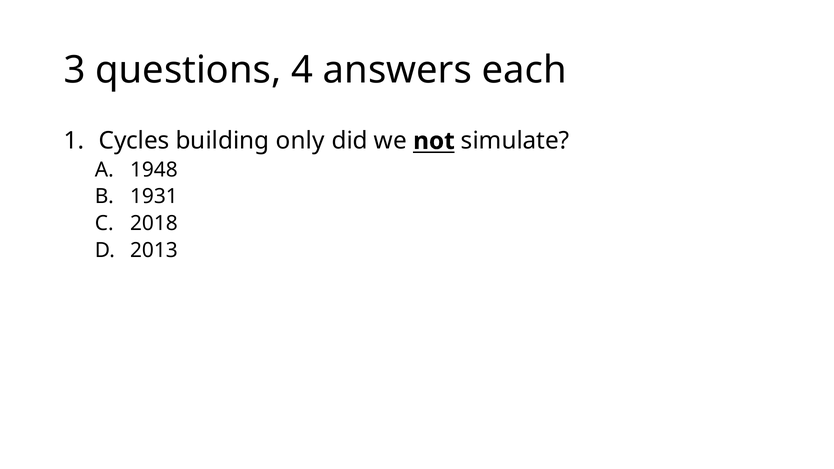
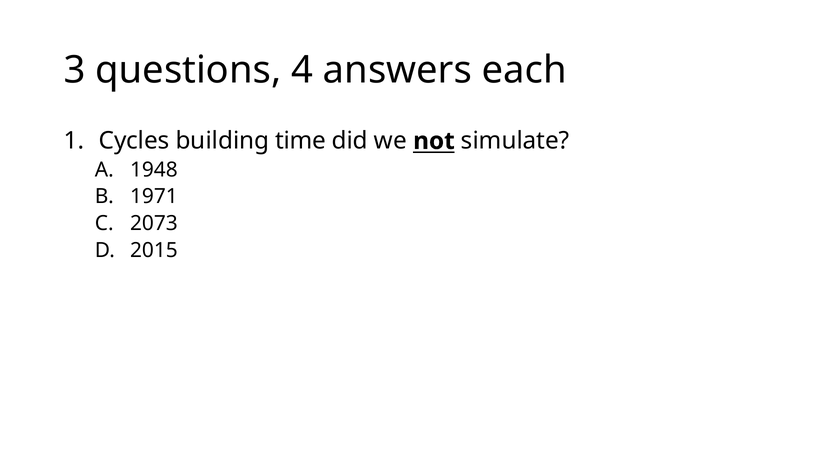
only: only -> time
1931: 1931 -> 1971
2018: 2018 -> 2073
2013: 2013 -> 2015
